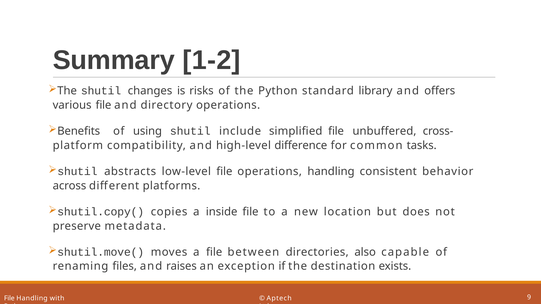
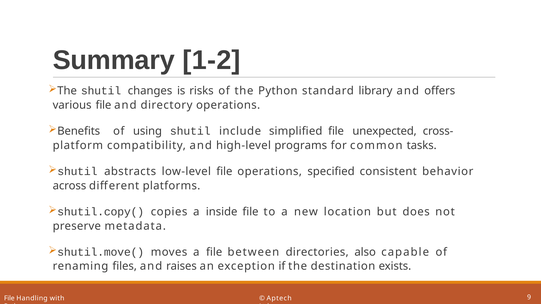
unbuffered: unbuffered -> unexpected
difference: difference -> programs
operations handling: handling -> specified
